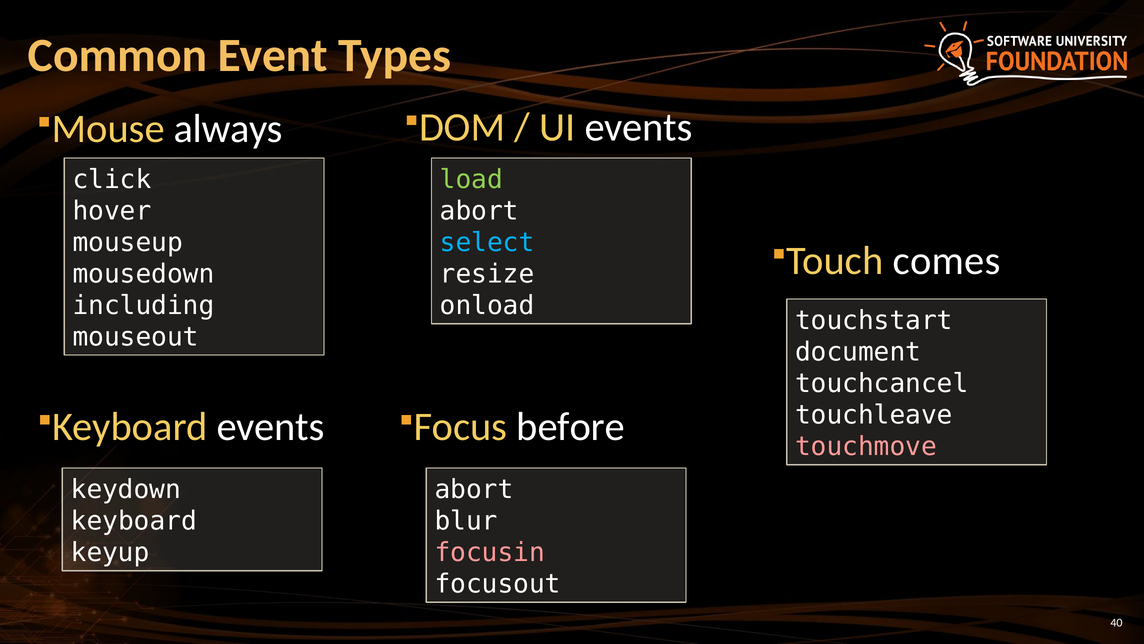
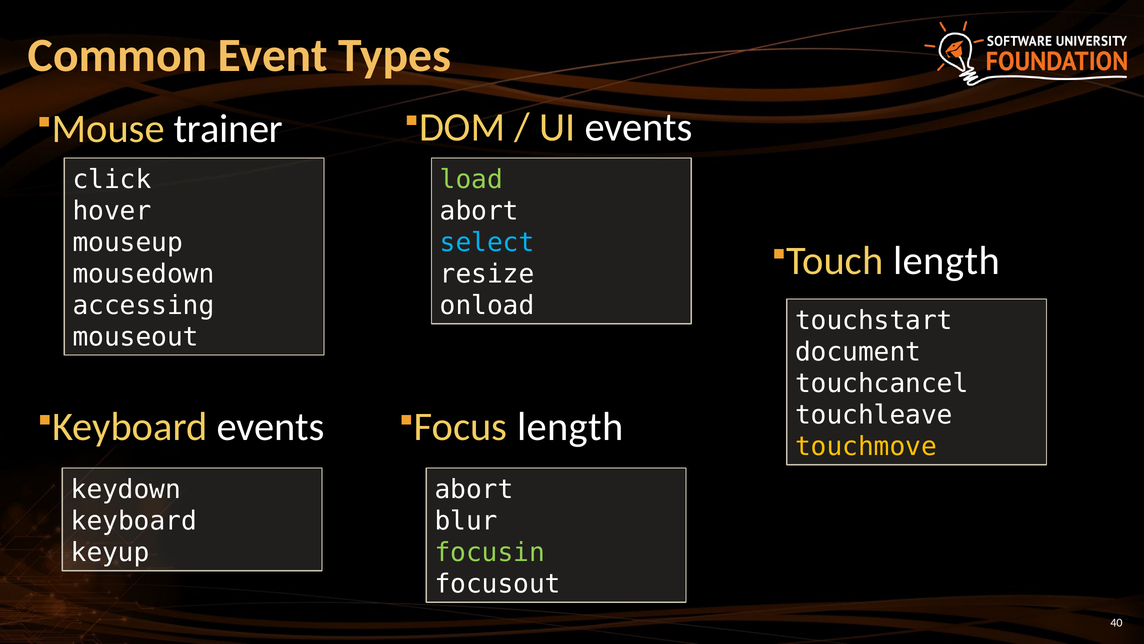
always: always -> trainer
comes at (947, 261): comes -> length
including: including -> accessing
before at (571, 427): before -> length
touchmove colour: pink -> yellow
focusin colour: pink -> light green
